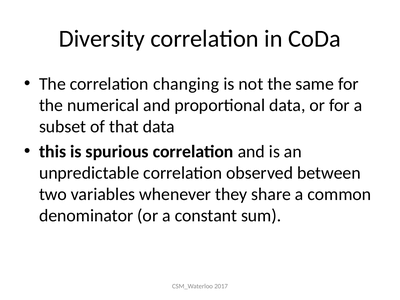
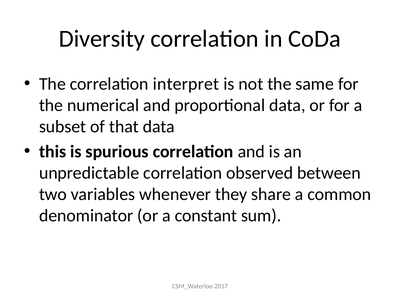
changing: changing -> interpret
